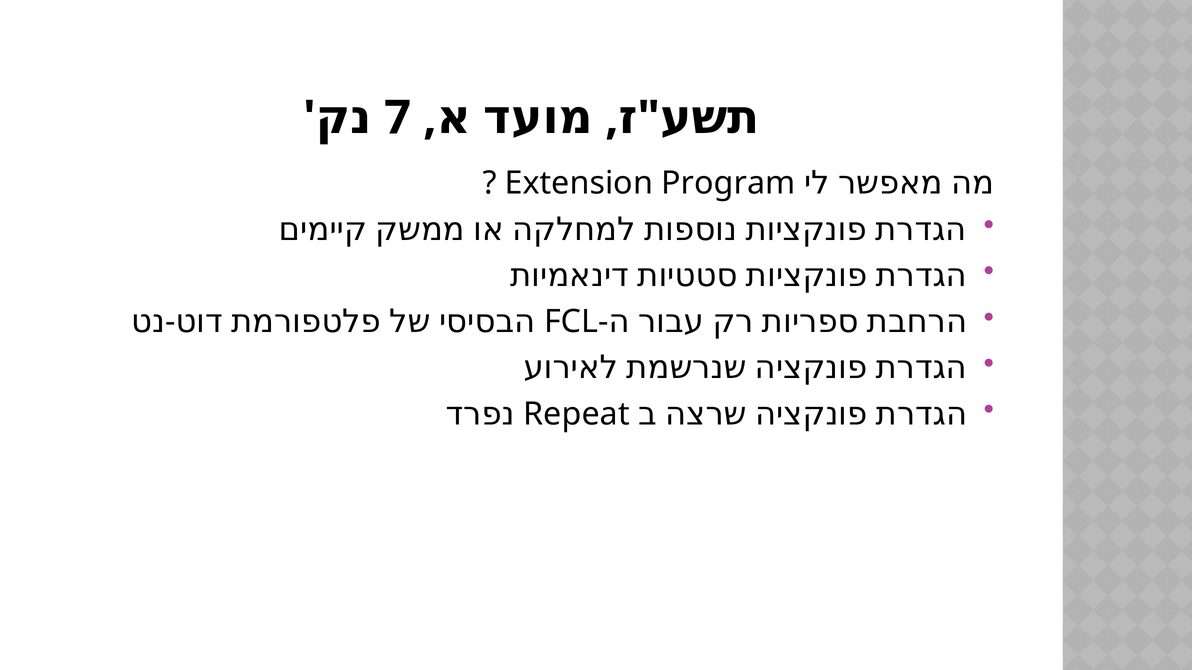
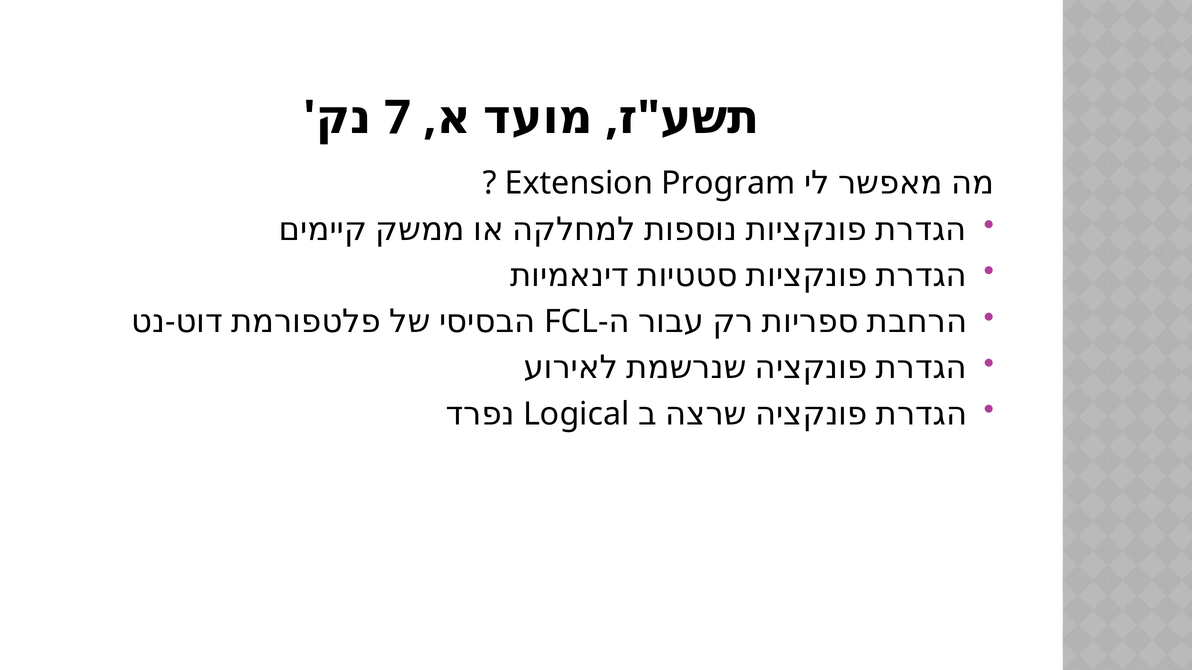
Repeat: Repeat -> Logical
